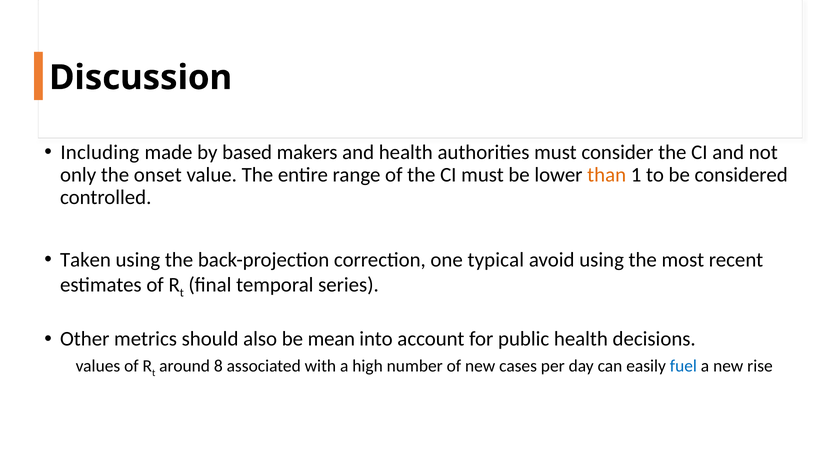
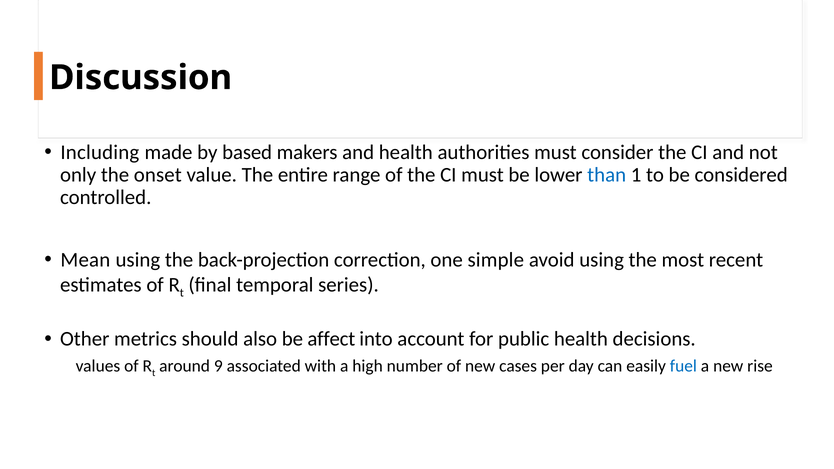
than colour: orange -> blue
Taken: Taken -> Mean
typical: typical -> simple
mean: mean -> affect
8: 8 -> 9
